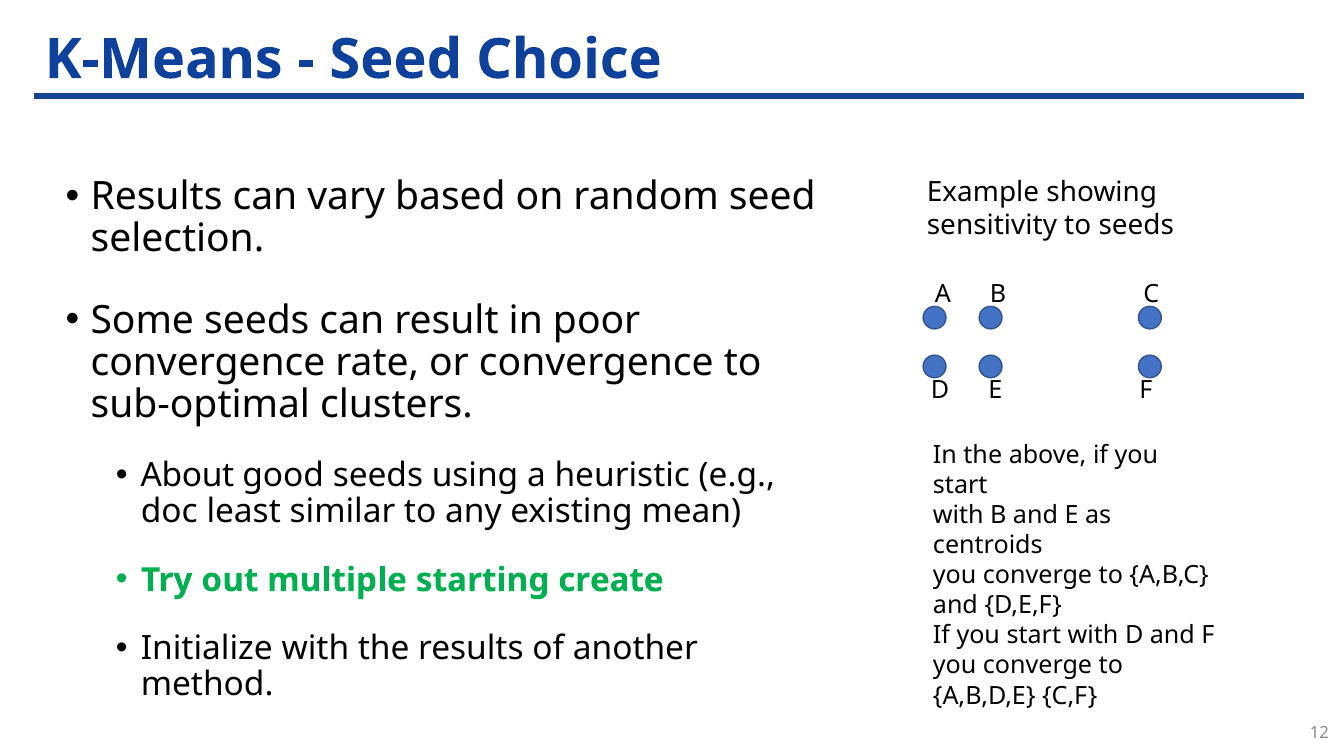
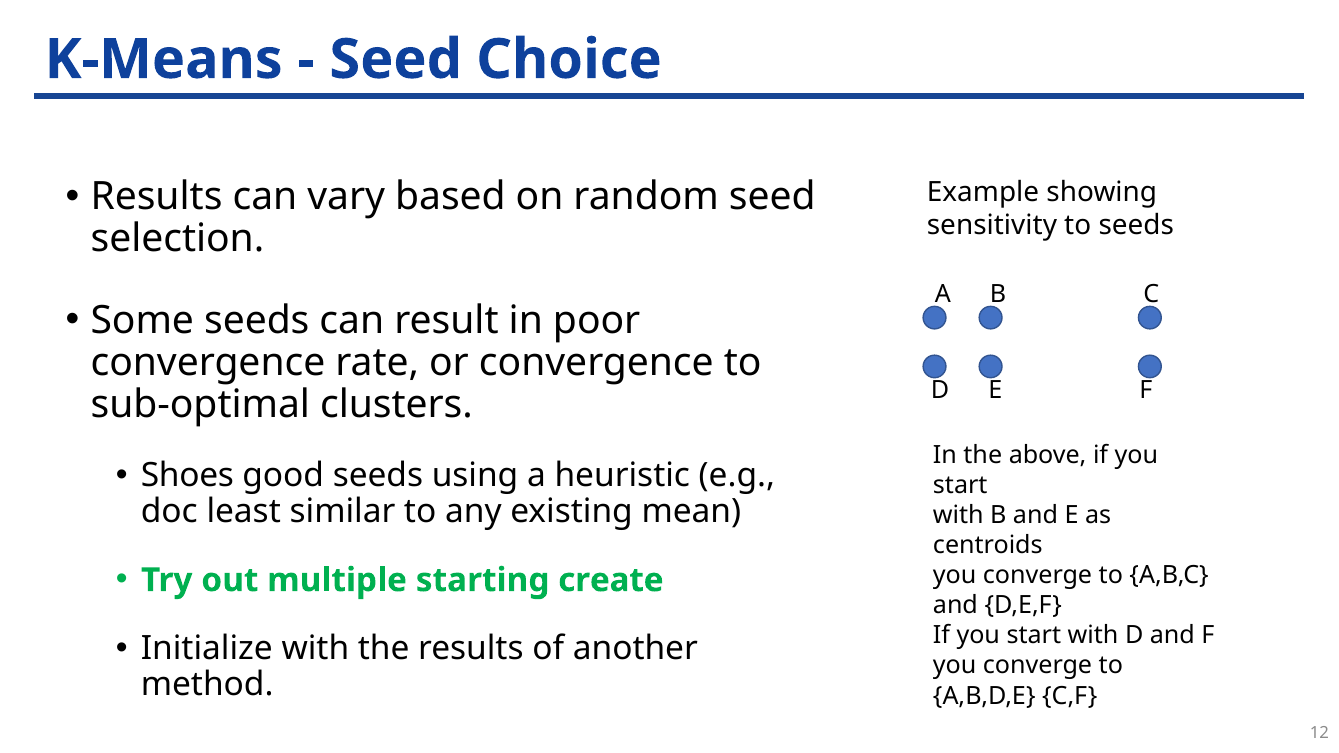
About: About -> Shoes
